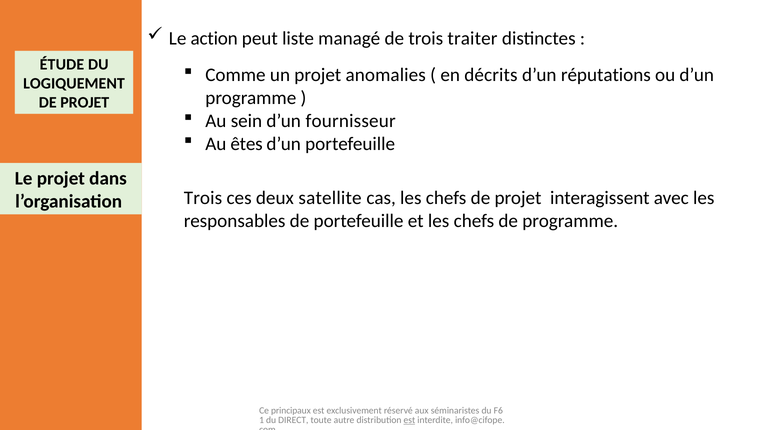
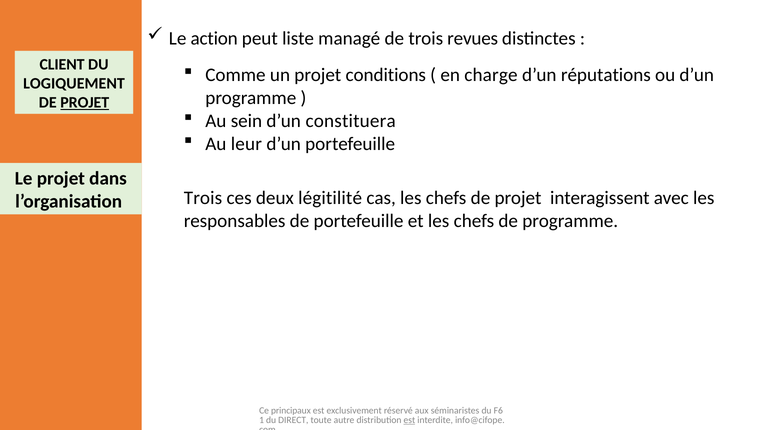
traiter: traiter -> revues
ÉTUDE: ÉTUDE -> CLIENT
anomalies: anomalies -> conditions
décrits: décrits -> charge
PROJET at (85, 103) underline: none -> present
fournisseur: fournisseur -> constituera
êtes: êtes -> leur
satellite: satellite -> légitilité
